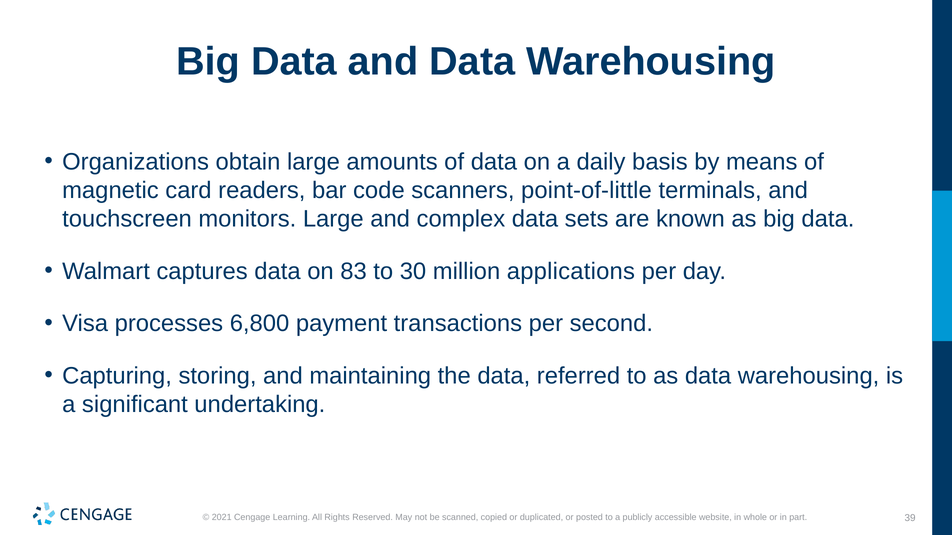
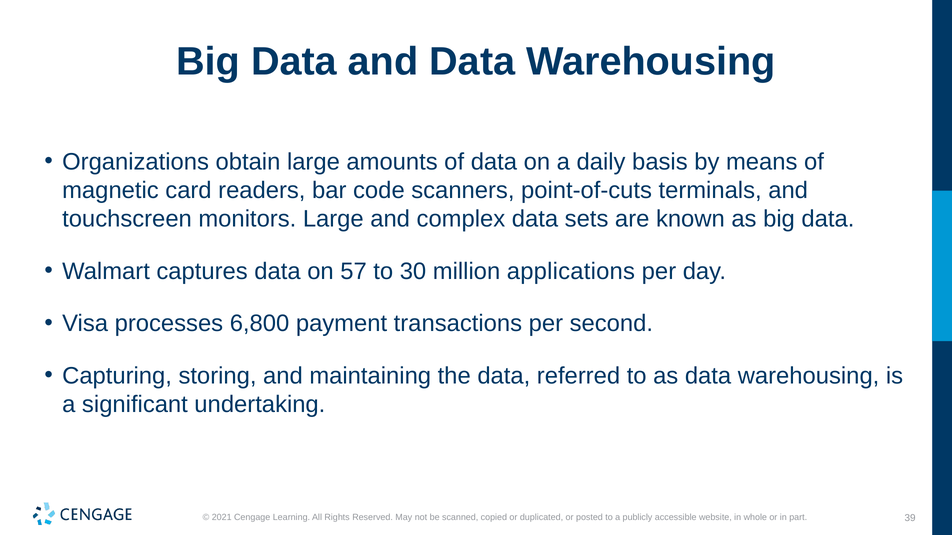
point-of-little: point-of-little -> point-of-cuts
83: 83 -> 57
